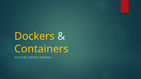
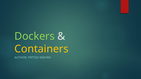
Dockers colour: yellow -> light green
